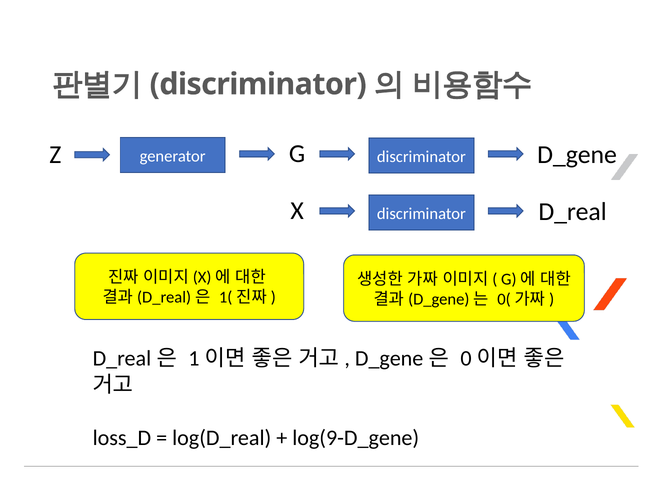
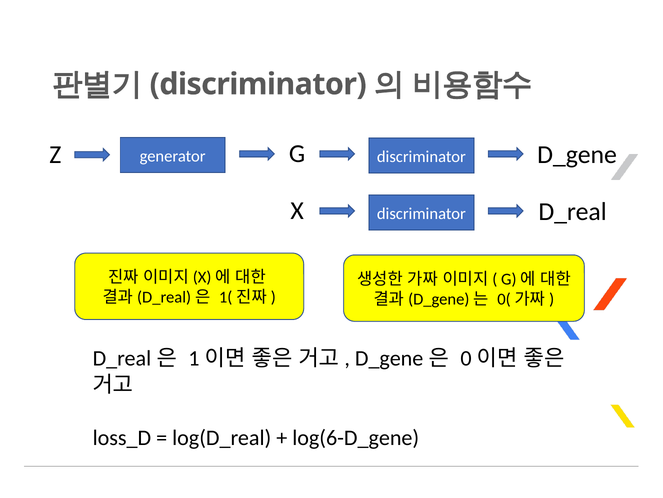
log(9-D_gene: log(9-D_gene -> log(6-D_gene
